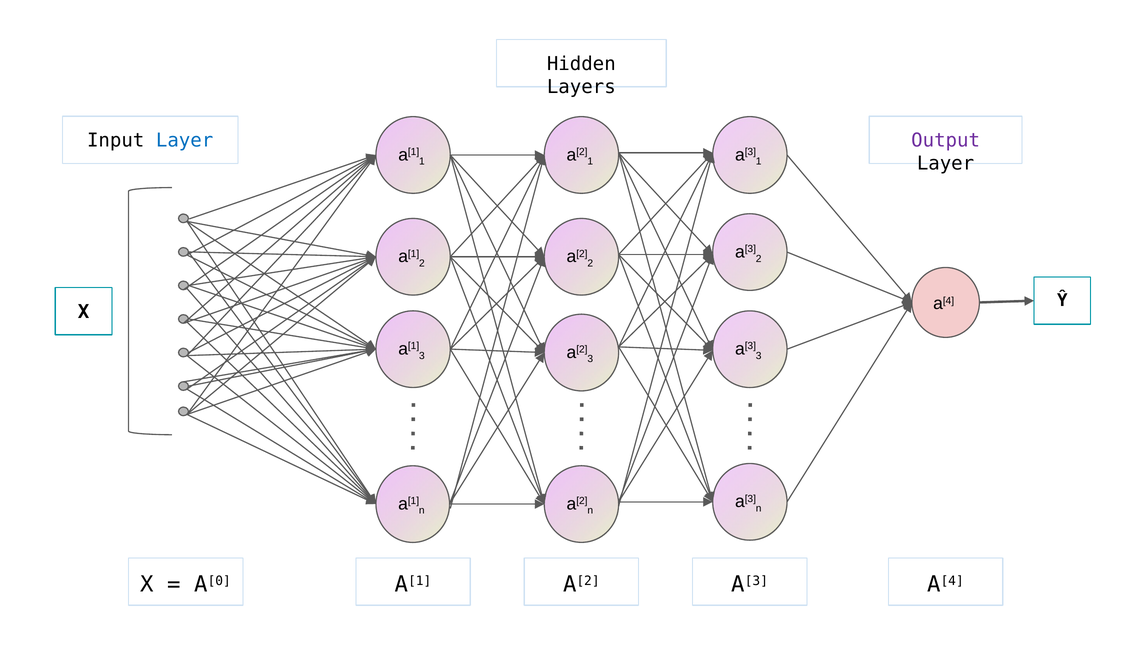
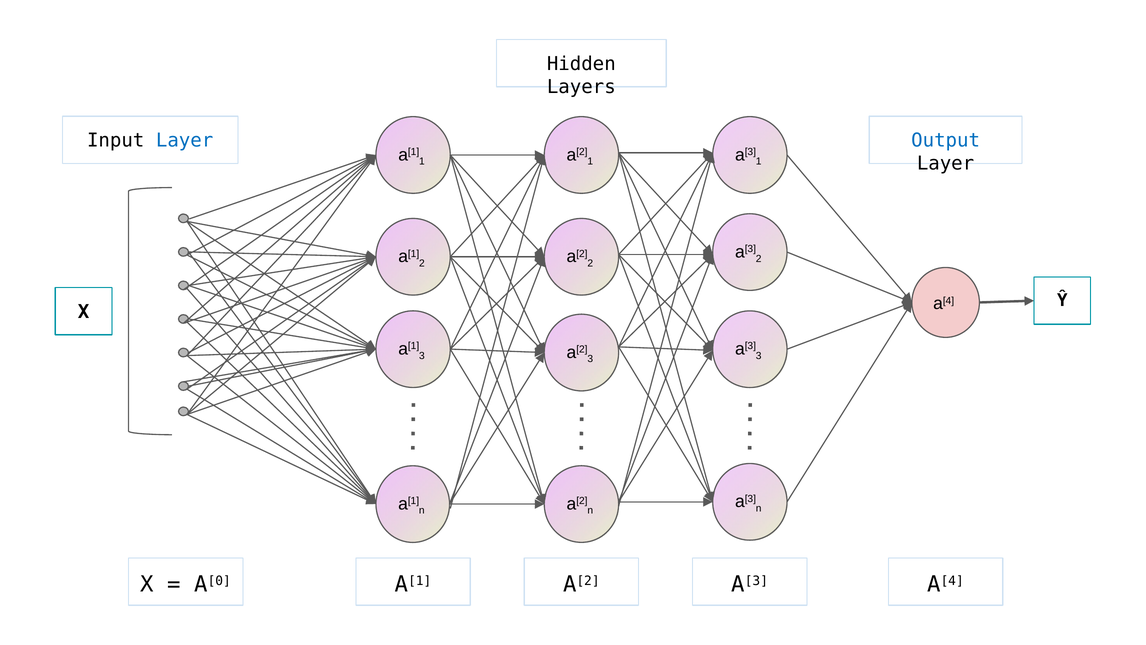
Output colour: purple -> blue
